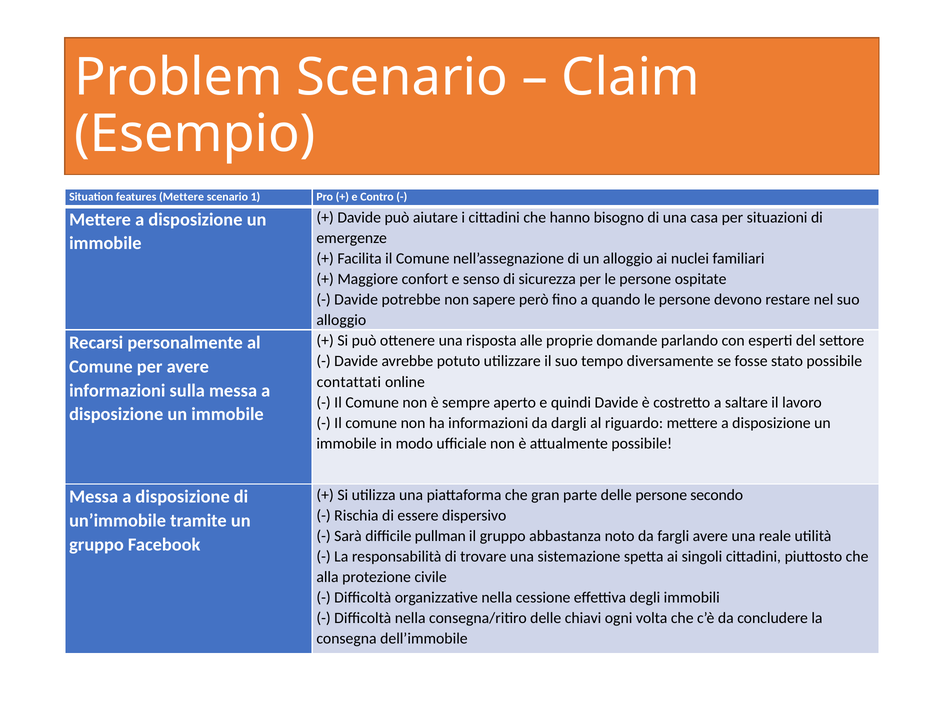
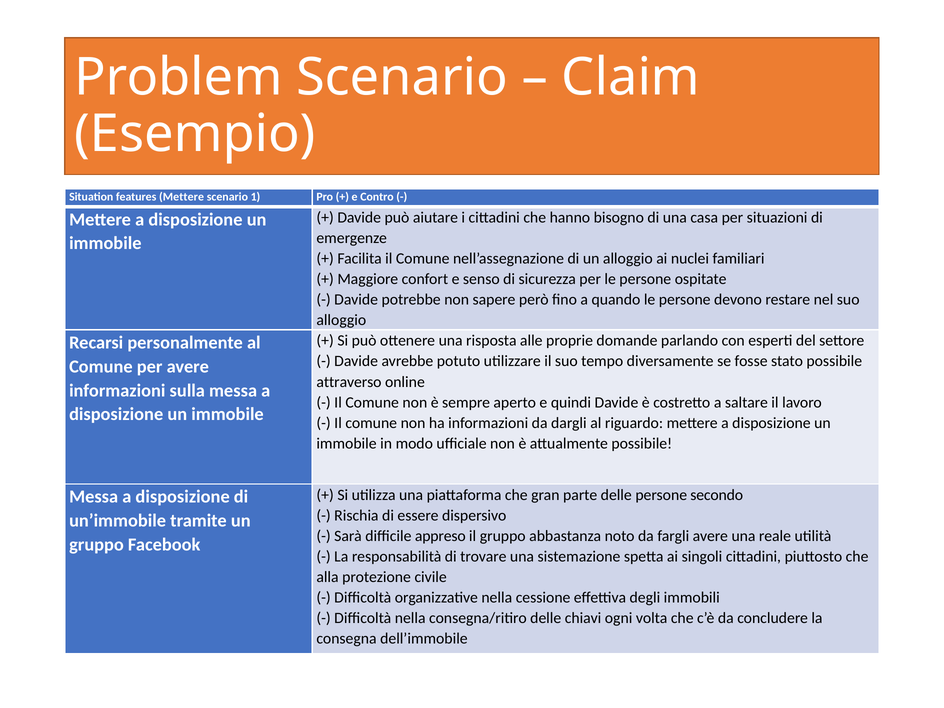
contattati: contattati -> attraverso
pullman: pullman -> appreso
